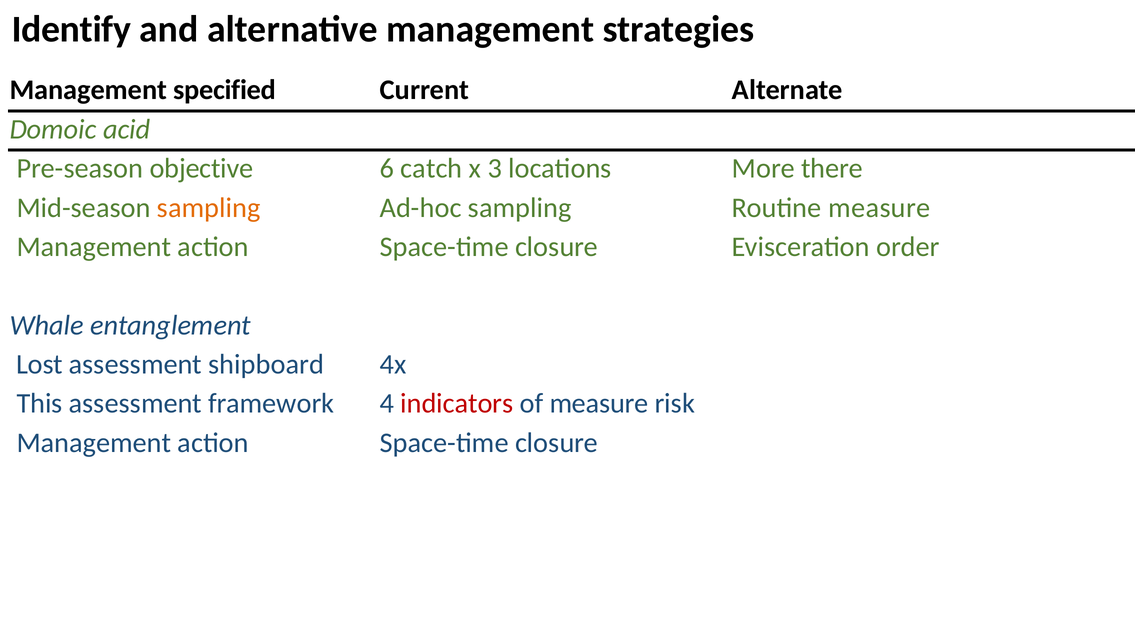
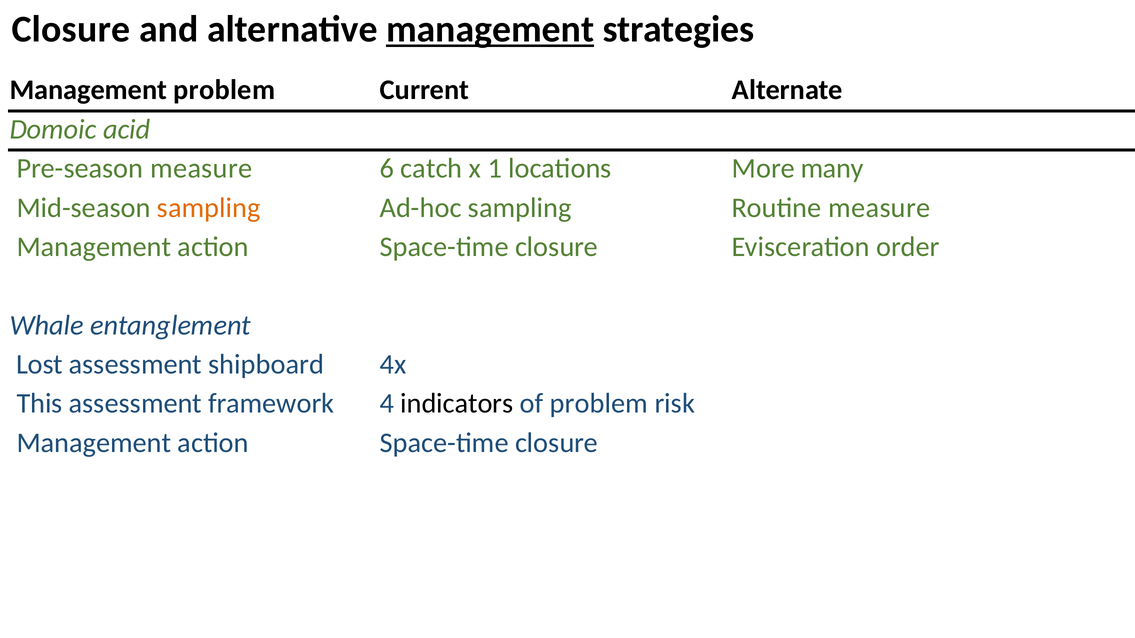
Identify at (71, 30): Identify -> Closure
management at (490, 30) underline: none -> present
Management specified: specified -> problem
Pre-season objective: objective -> measure
3: 3 -> 1
there: there -> many
indicators colour: red -> black
of measure: measure -> problem
